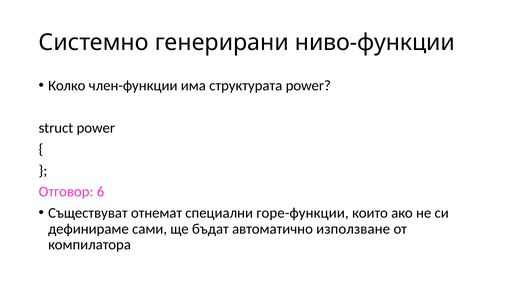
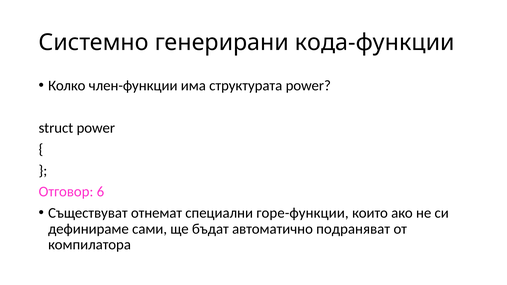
ниво-функции: ниво-функции -> кода-функции
използване: използване -> подраняват
